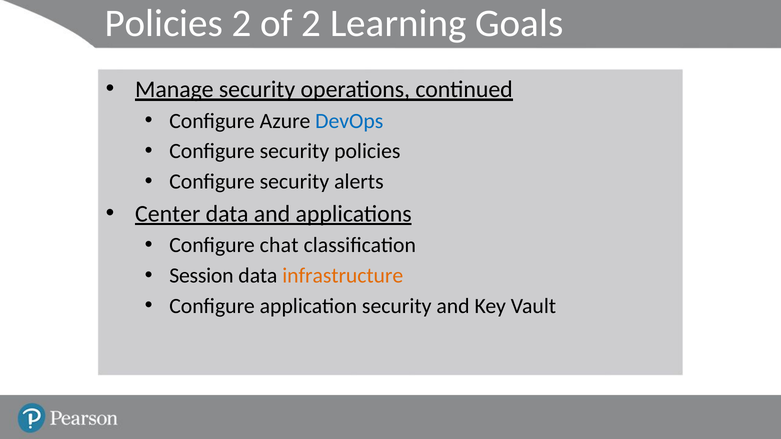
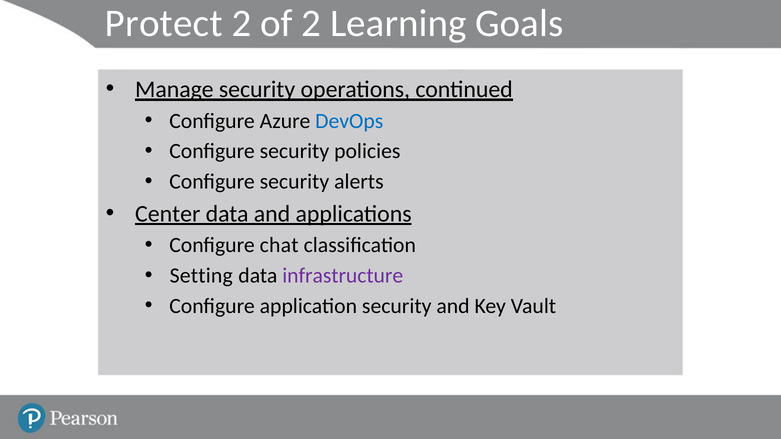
Policies at (164, 23): Policies -> Protect
Session: Session -> Setting
infrastructure colour: orange -> purple
